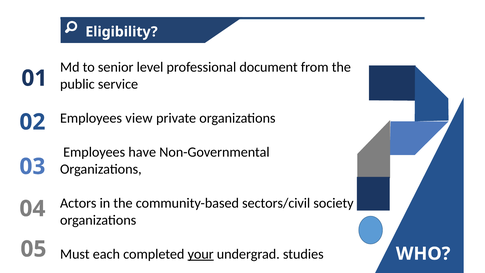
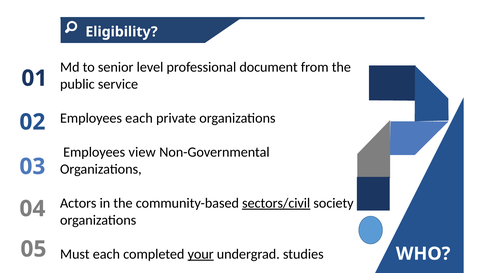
Employees view: view -> each
have: have -> view
sectors/civil underline: none -> present
